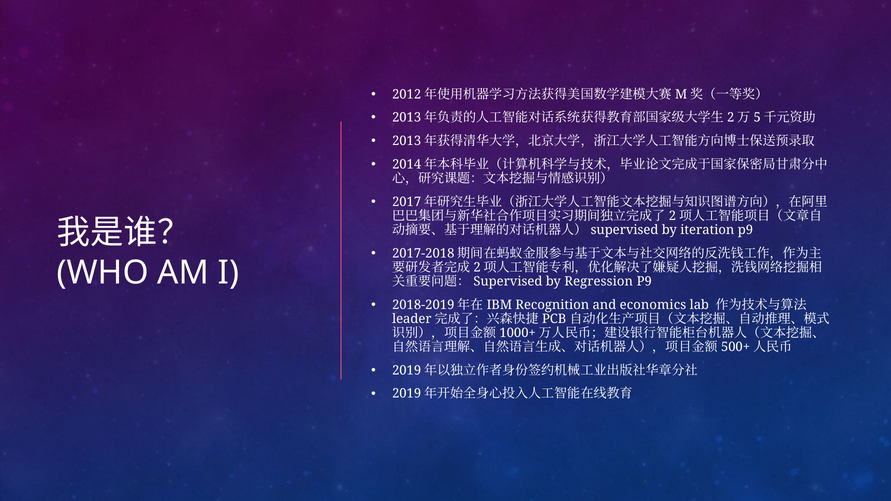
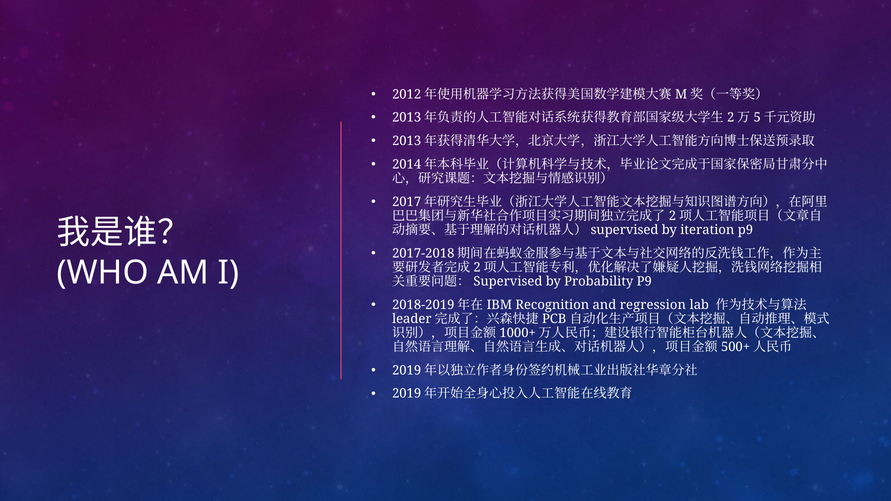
Regression: Regression -> Probability
economics: economics -> regression
